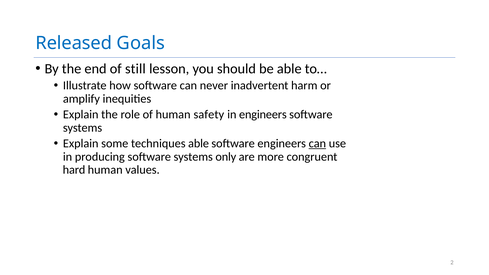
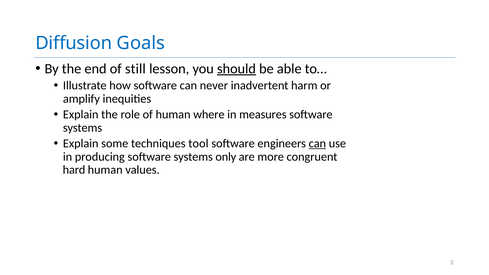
Released: Released -> Diffusion
should underline: none -> present
safety: safety -> where
in engineers: engineers -> measures
techniques able: able -> tool
